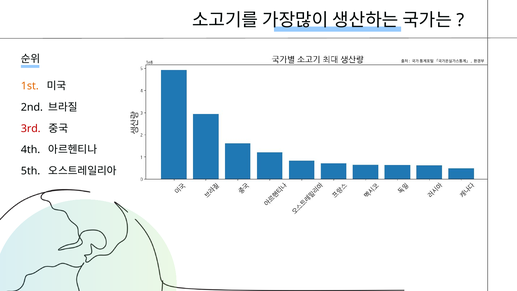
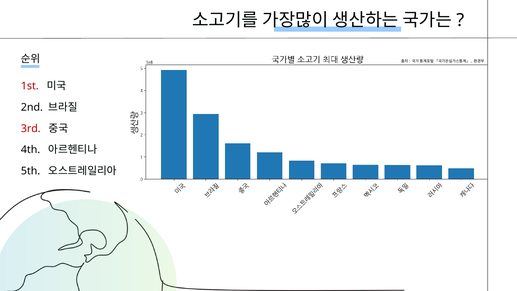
1st colour: orange -> red
